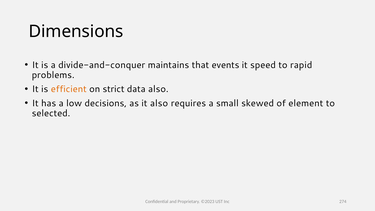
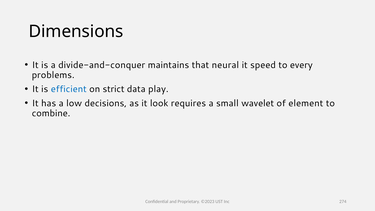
events: events -> neural
rapid: rapid -> every
efficient colour: orange -> blue
data also: also -> play
it also: also -> look
skewed: skewed -> wavelet
selected: selected -> combine
